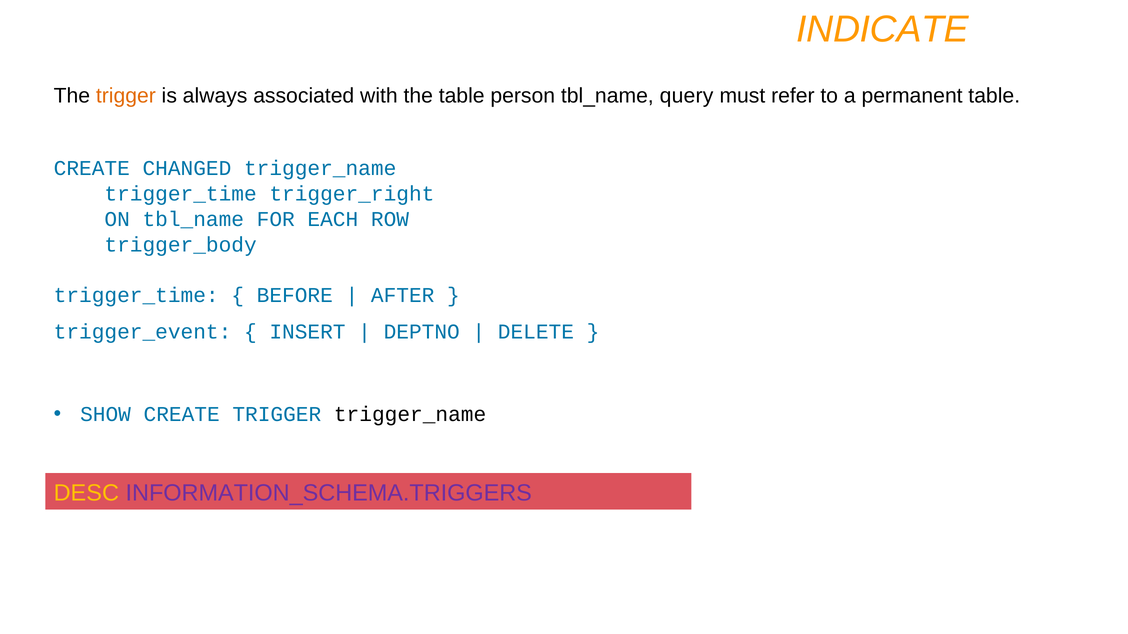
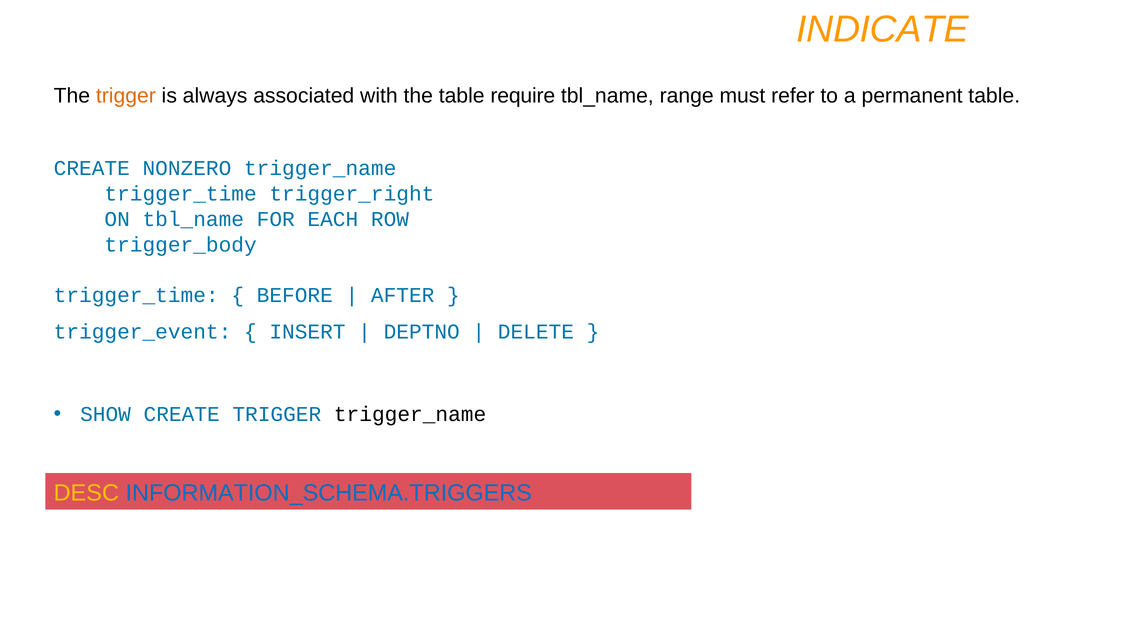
person: person -> require
query: query -> range
CHANGED: CHANGED -> NONZERO
INFORMATION_SCHEMA.TRIGGERS colour: purple -> blue
